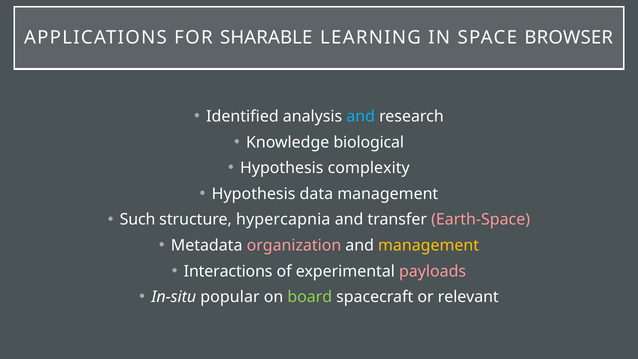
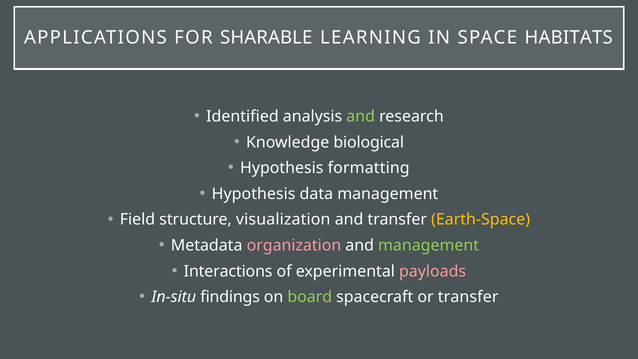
BROWSER: BROWSER -> HABITATS
and at (361, 116) colour: light blue -> light green
complexity: complexity -> formatting
Such: Such -> Field
hypercapnia: hypercapnia -> visualization
Earth-Space colour: pink -> yellow
management at (429, 245) colour: yellow -> light green
popular: popular -> findings
or relevant: relevant -> transfer
